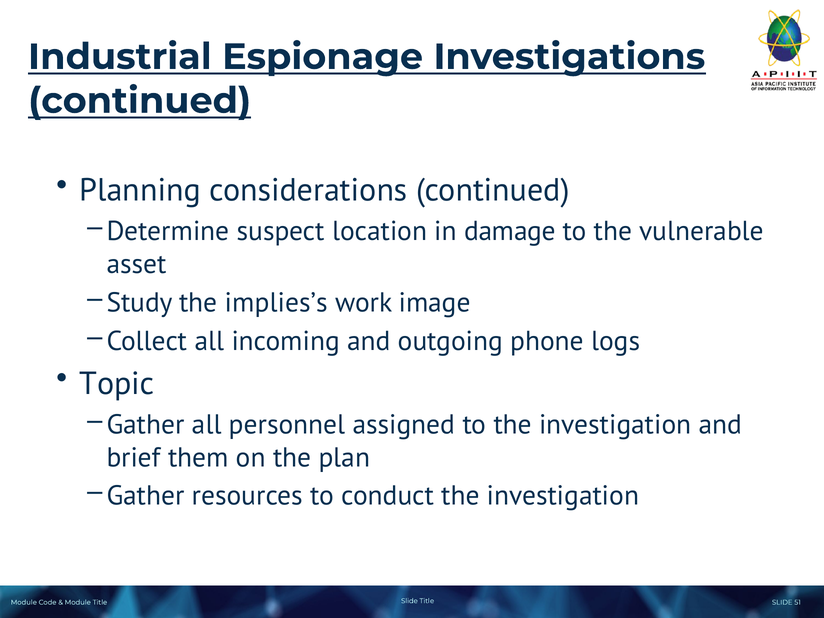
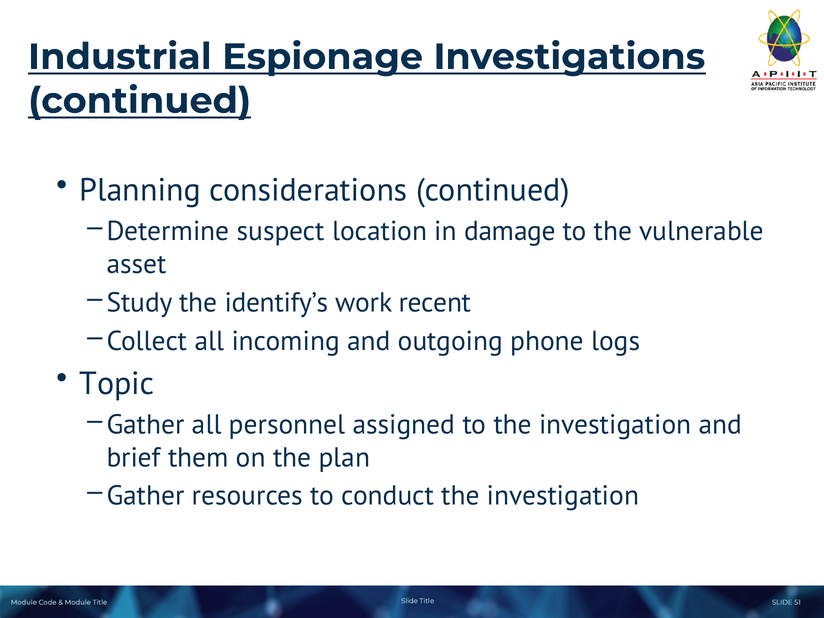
implies’s: implies’s -> identify’s
image: image -> recent
